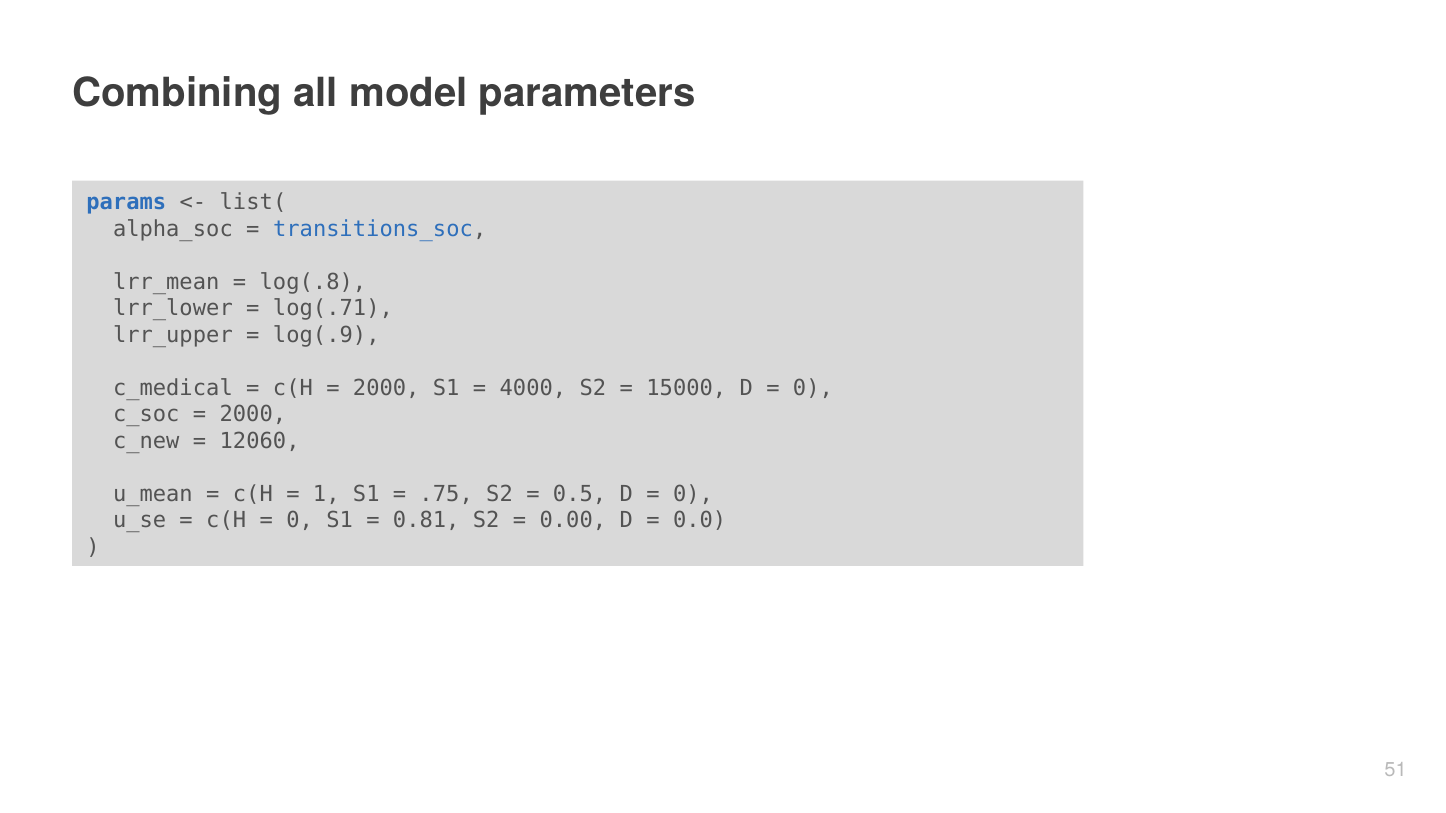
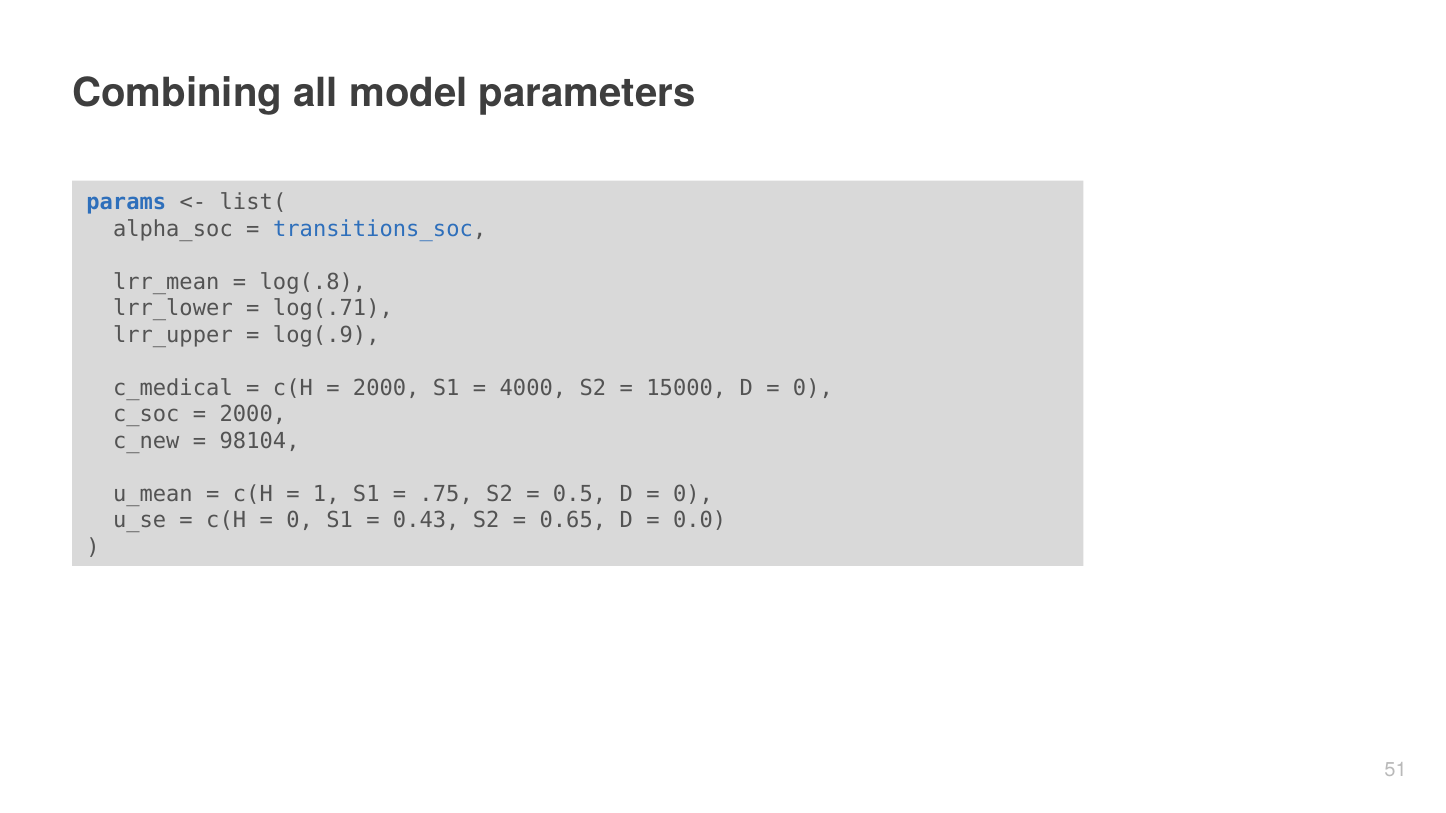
12060: 12060 -> 98104
0.81: 0.81 -> 0.43
0.00: 0.00 -> 0.65
